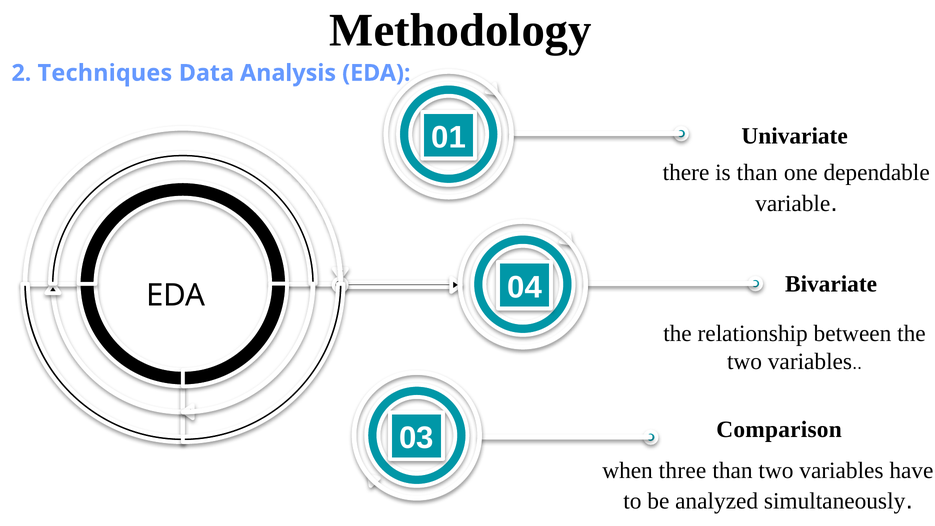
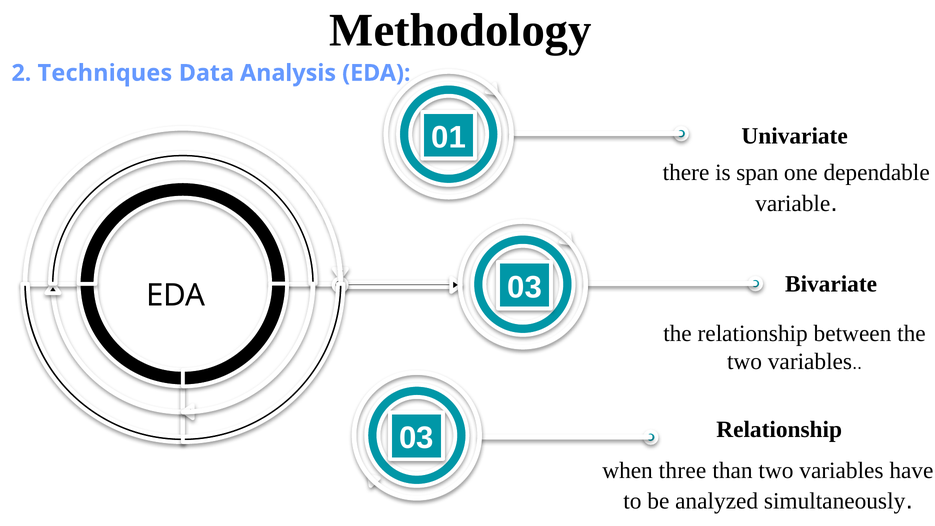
is than: than -> span
EDA 04: 04 -> 03
Comparison at (779, 430): Comparison -> Relationship
